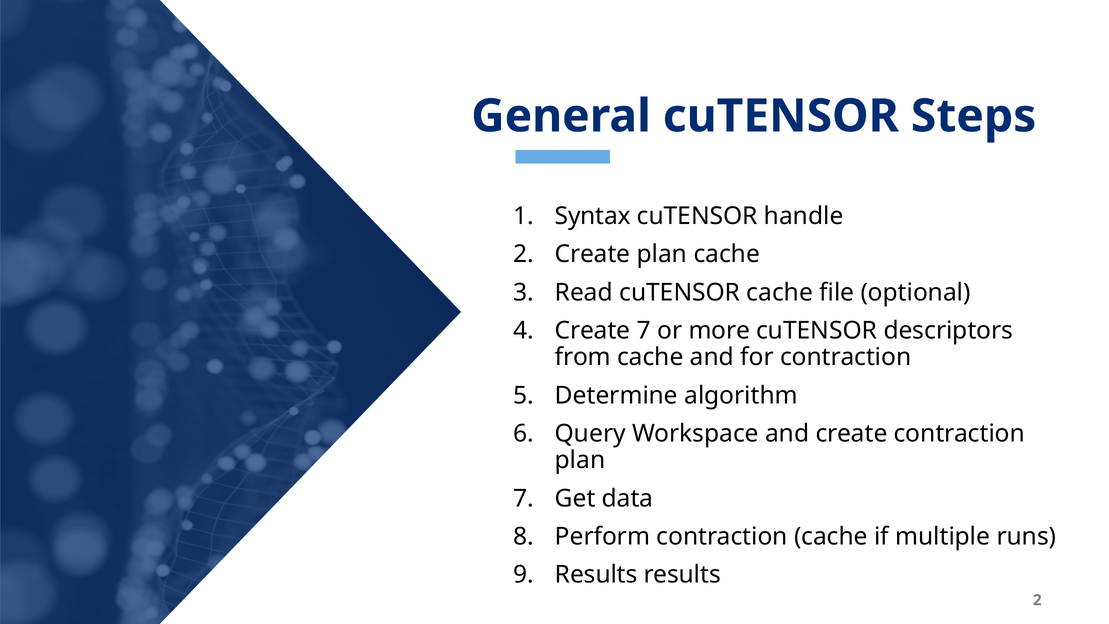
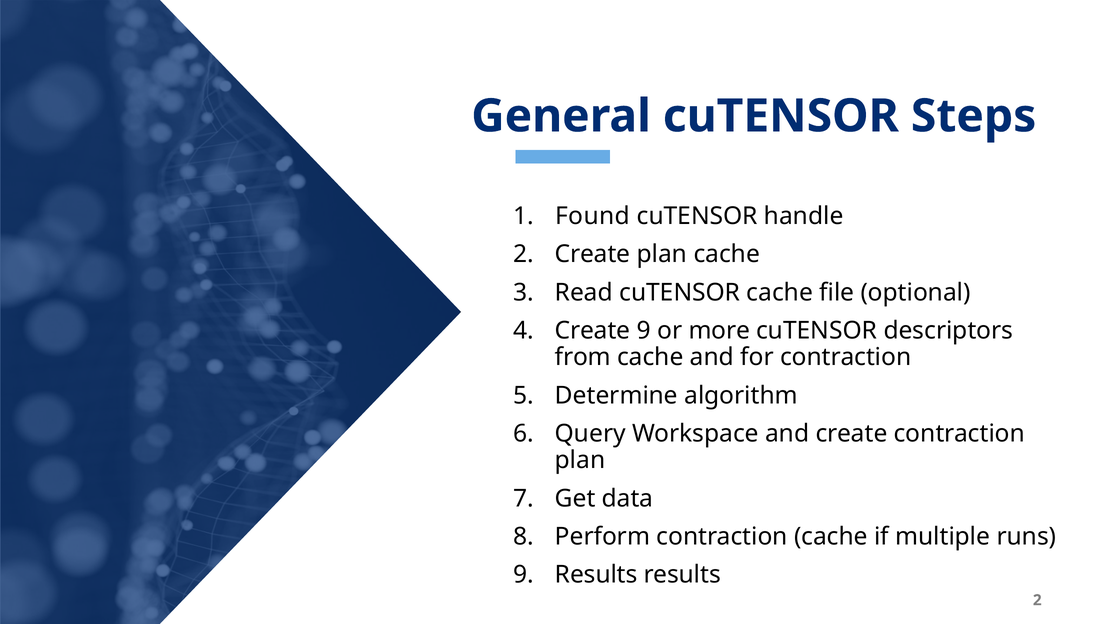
Syntax: Syntax -> Found
Create 7: 7 -> 9
